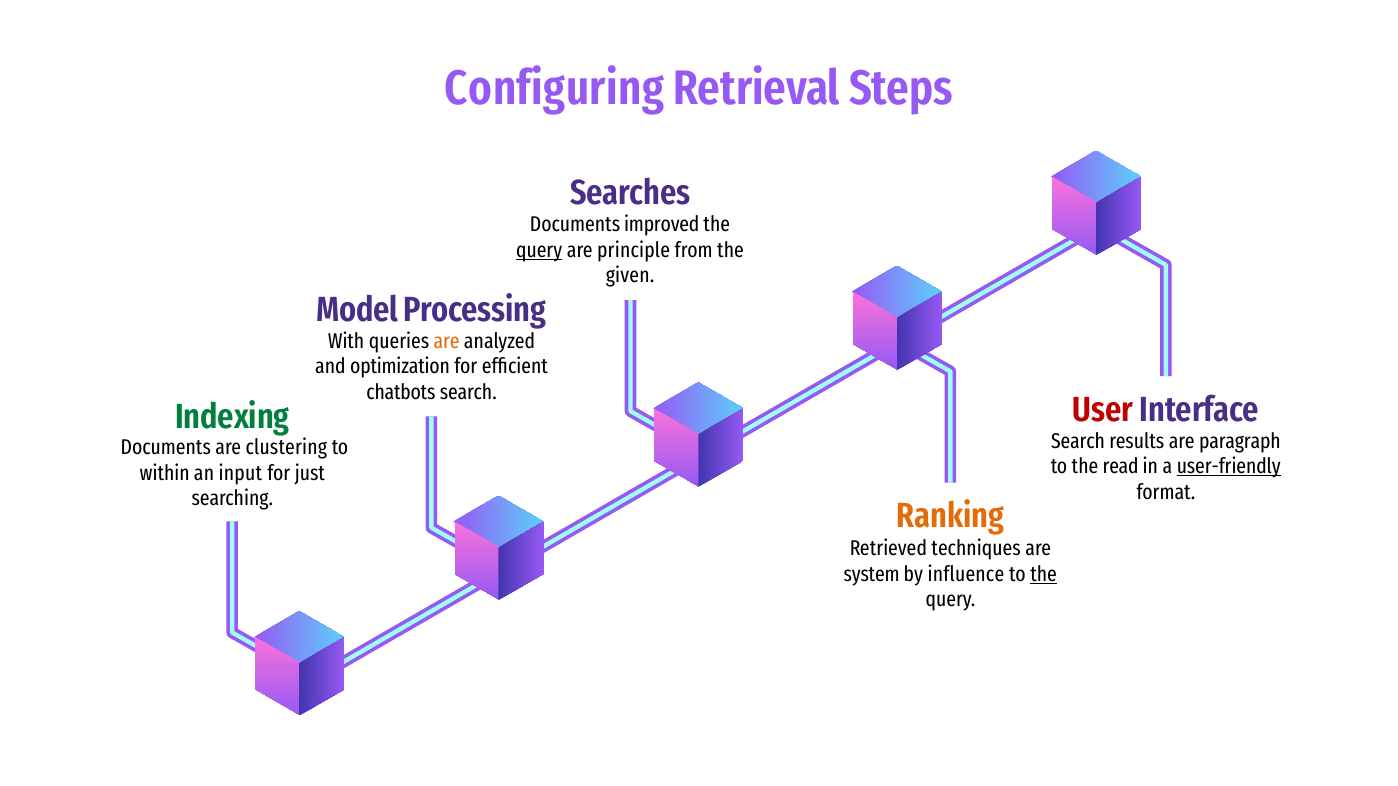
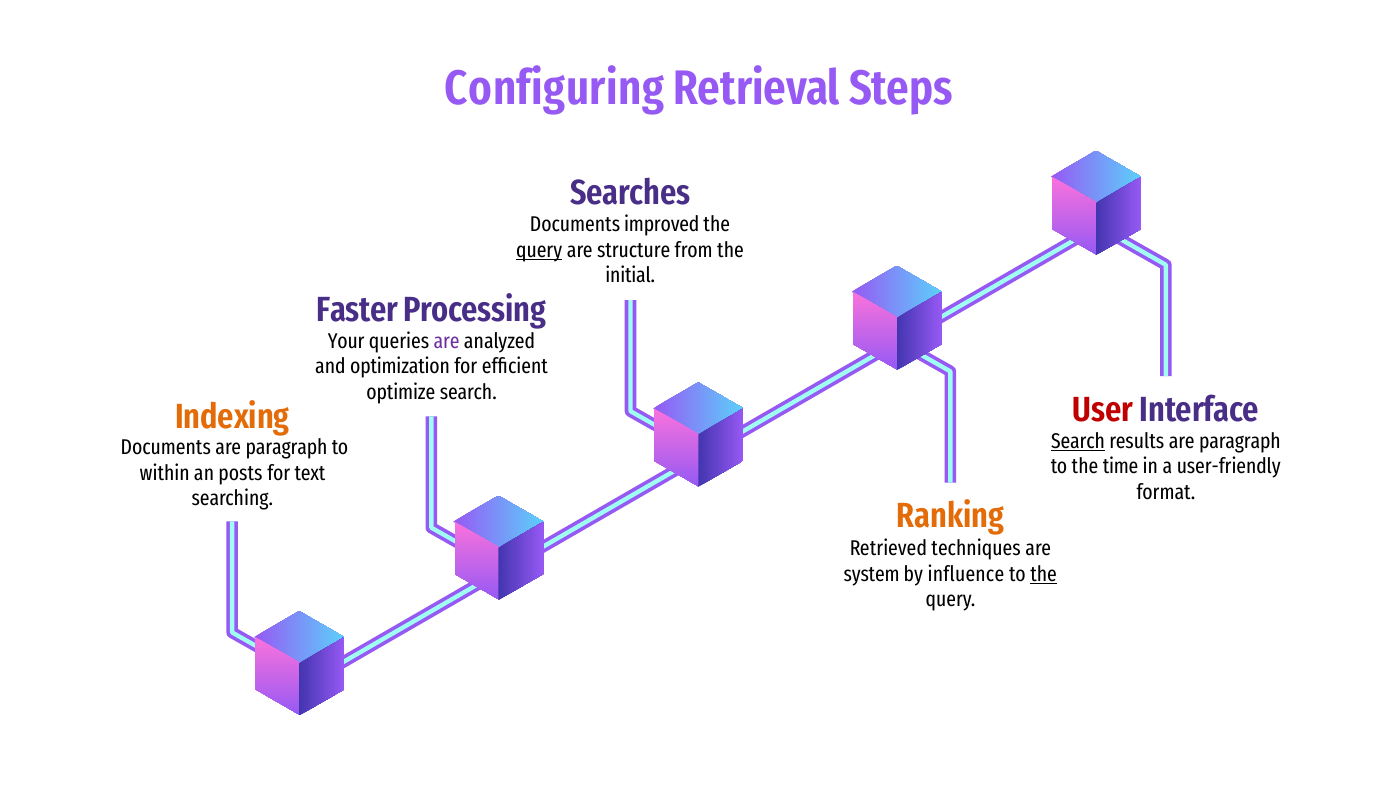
principle: principle -> structure
given: given -> initial
Model: Model -> Faster
With: With -> Your
are at (447, 341) colour: orange -> purple
chatbots: chatbots -> optimize
Indexing colour: green -> orange
Search at (1078, 441) underline: none -> present
Documents are clustering: clustering -> paragraph
read: read -> time
user-friendly underline: present -> none
input: input -> posts
just: just -> text
